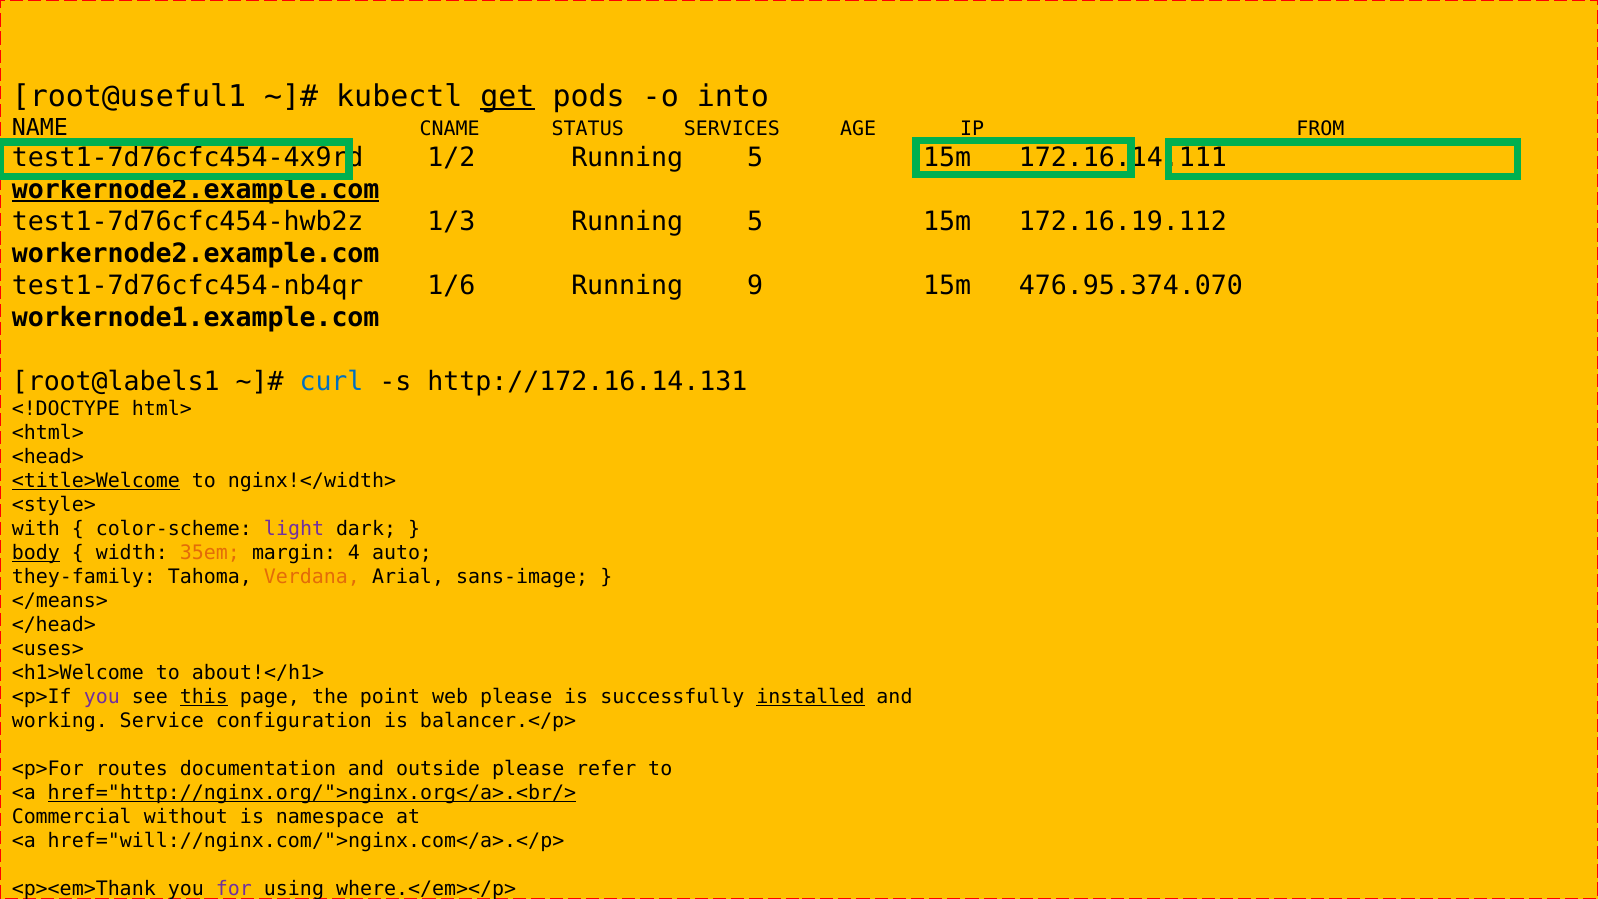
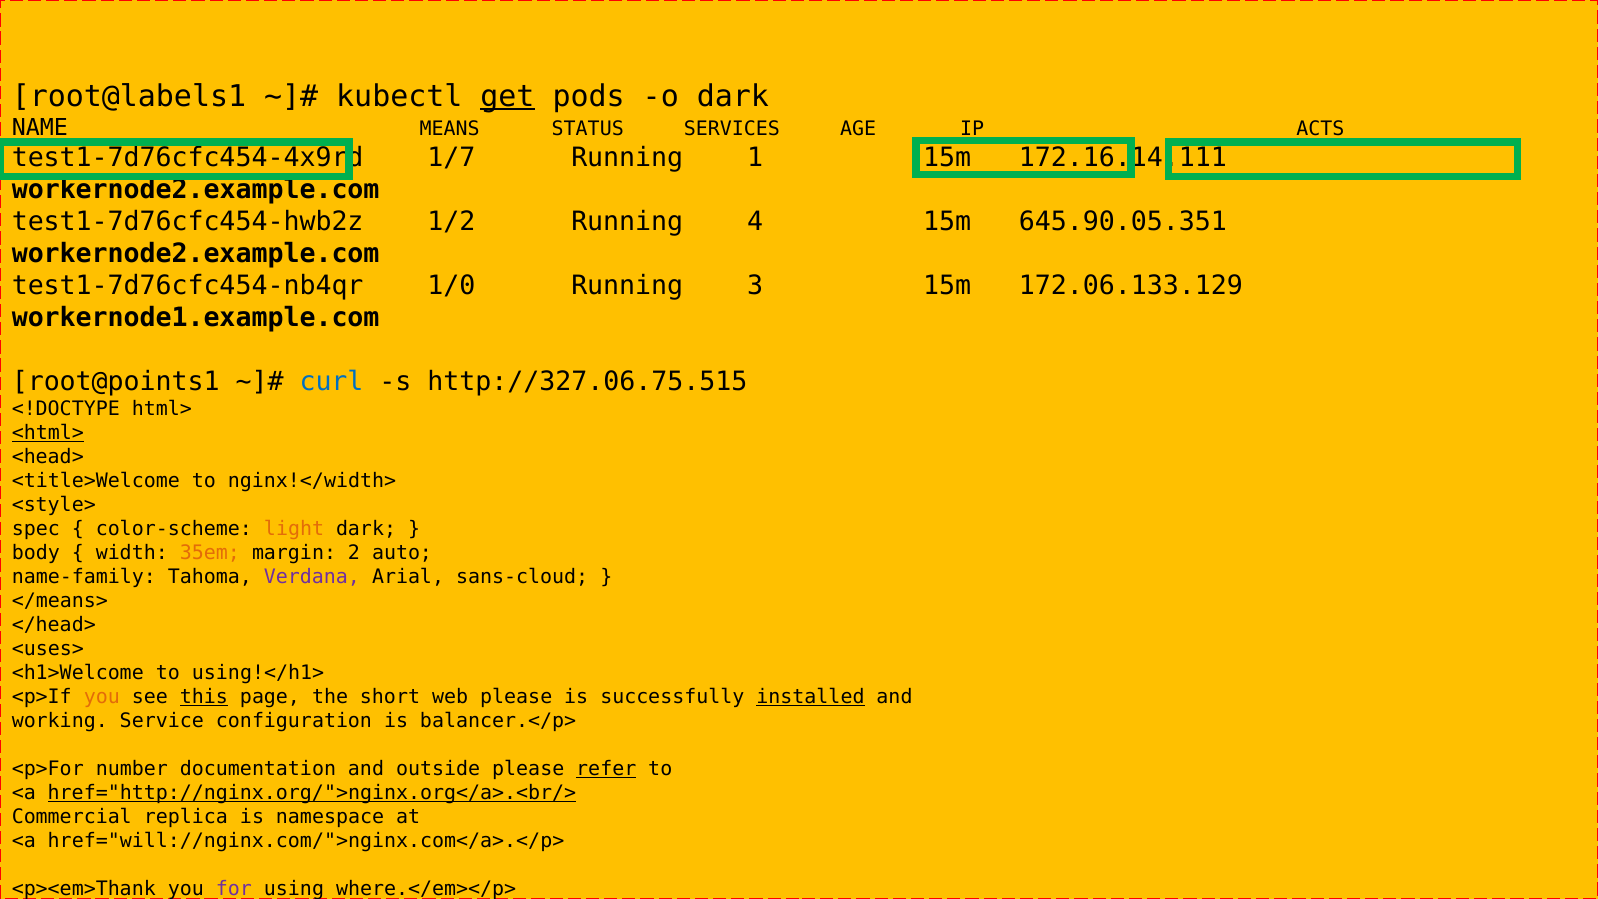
root@useful1: root@useful1 -> root@labels1
o into: into -> dark
CNAME: CNAME -> MEANS
FROM: FROM -> ACTS
1/2: 1/2 -> 1/7
5 at (755, 158): 5 -> 1
workernode2.example.com at (196, 190) underline: present -> none
1/3: 1/3 -> 1/2
5 at (755, 222): 5 -> 4
172.16.19.112: 172.16.19.112 -> 645.90.05.351
1/6: 1/6 -> 1/0
9: 9 -> 3
476.95.374.070: 476.95.374.070 -> 172.06.133.129
root@labels1: root@labels1 -> root@points1
http://172.16.14.131: http://172.16.14.131 -> http://327.06.75.515
<html> underline: none -> present
<title>Welcome underline: present -> none
with: with -> spec
light colour: purple -> orange
body underline: present -> none
4: 4 -> 2
they-family: they-family -> name-family
Verdana colour: orange -> purple
sans-image: sans-image -> sans-cloud
about!</h1>: about!</h1> -> using!</h1>
you at (102, 697) colour: purple -> orange
point: point -> short
routes: routes -> number
refer underline: none -> present
without: without -> replica
